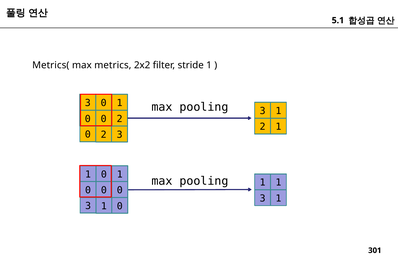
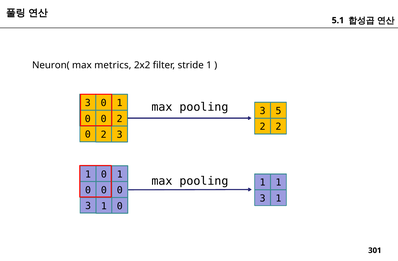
Metrics(: Metrics( -> Neuron(
1 at (278, 111): 1 -> 5
1 at (278, 127): 1 -> 2
